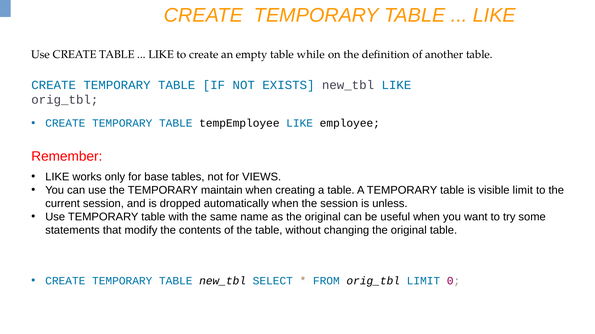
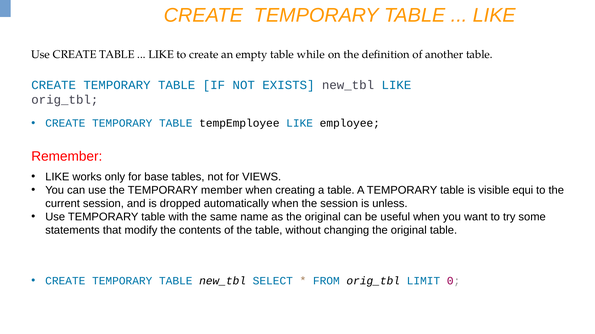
maintain: maintain -> member
visible limit: limit -> equi
